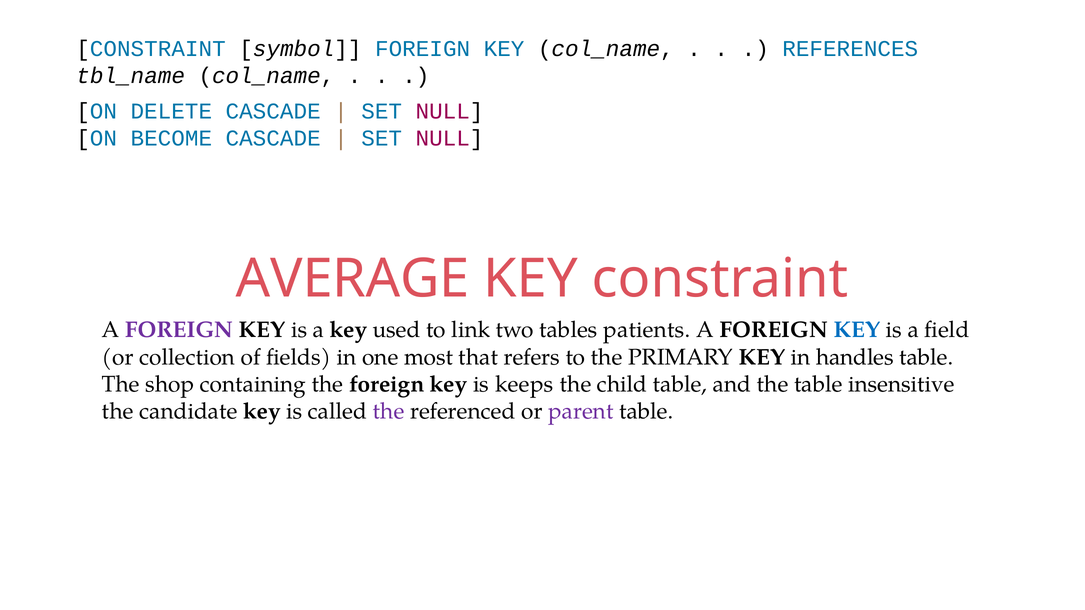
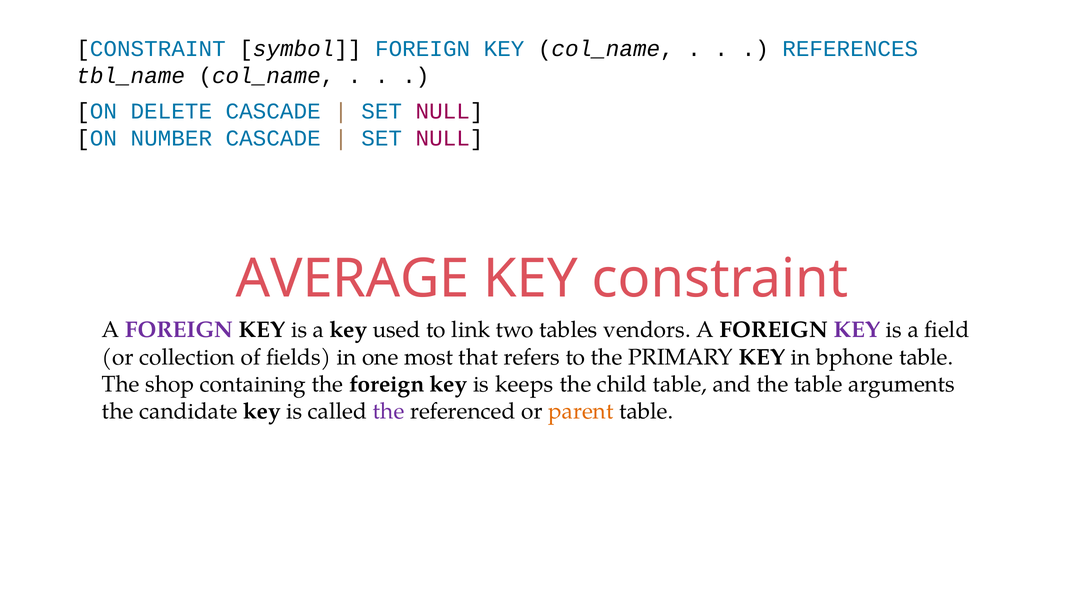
BECOME: BECOME -> NUMBER
patients: patients -> vendors
KEY at (857, 330) colour: blue -> purple
handles: handles -> bphone
insensitive: insensitive -> arguments
parent colour: purple -> orange
